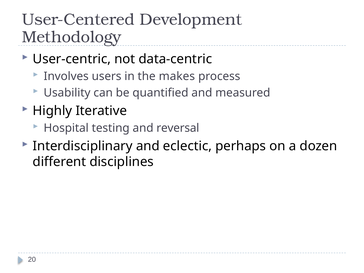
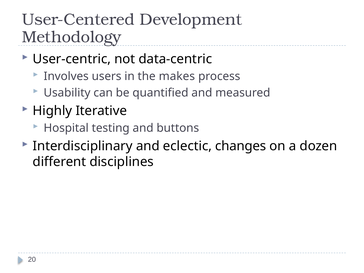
reversal: reversal -> buttons
perhaps: perhaps -> changes
